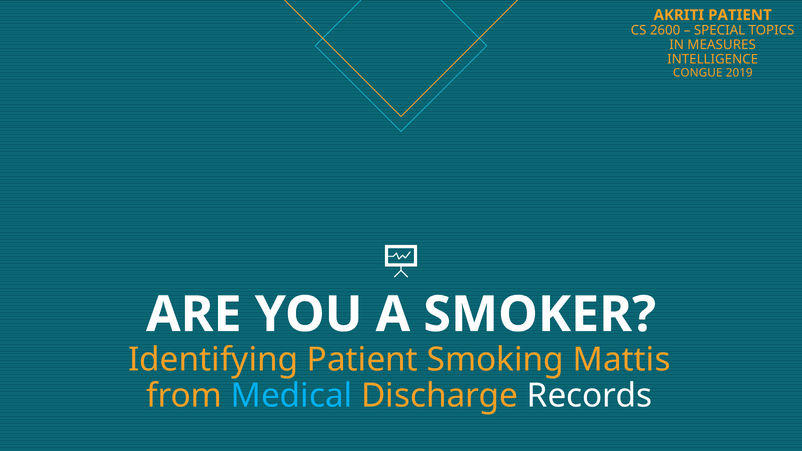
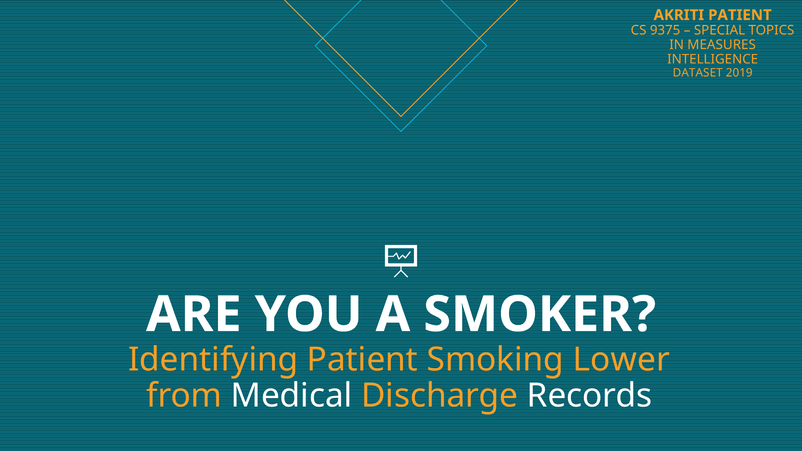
2600: 2600 -> 9375
CONGUE: CONGUE -> DATASET
Mattis: Mattis -> Lower
Medical colour: light blue -> white
